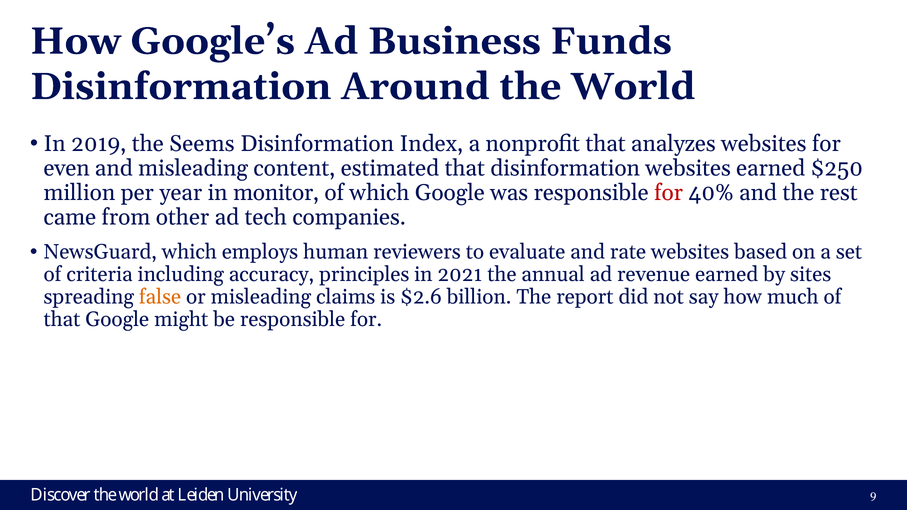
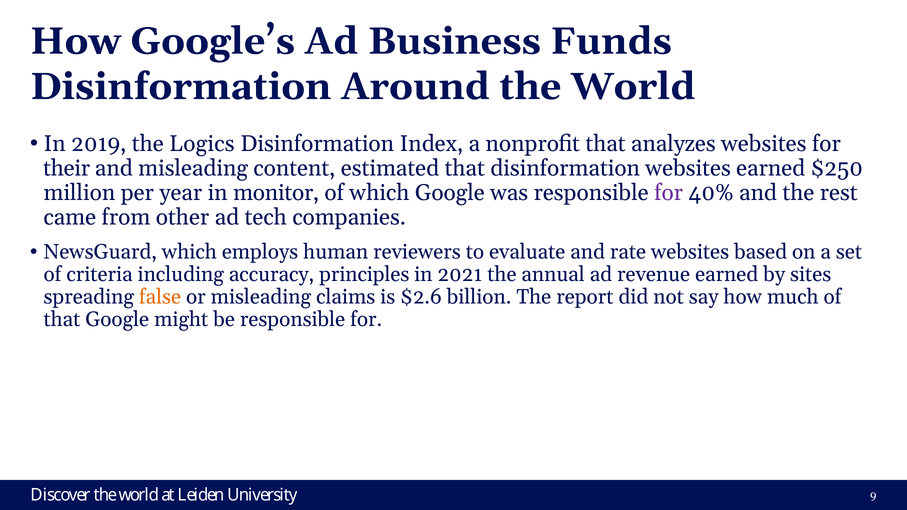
Seems: Seems -> Logics
even: even -> their
for at (669, 193) colour: red -> purple
